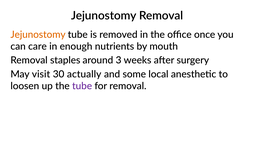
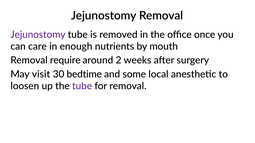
Jejunostomy at (38, 35) colour: orange -> purple
staples: staples -> require
3: 3 -> 2
actually: actually -> bedtime
